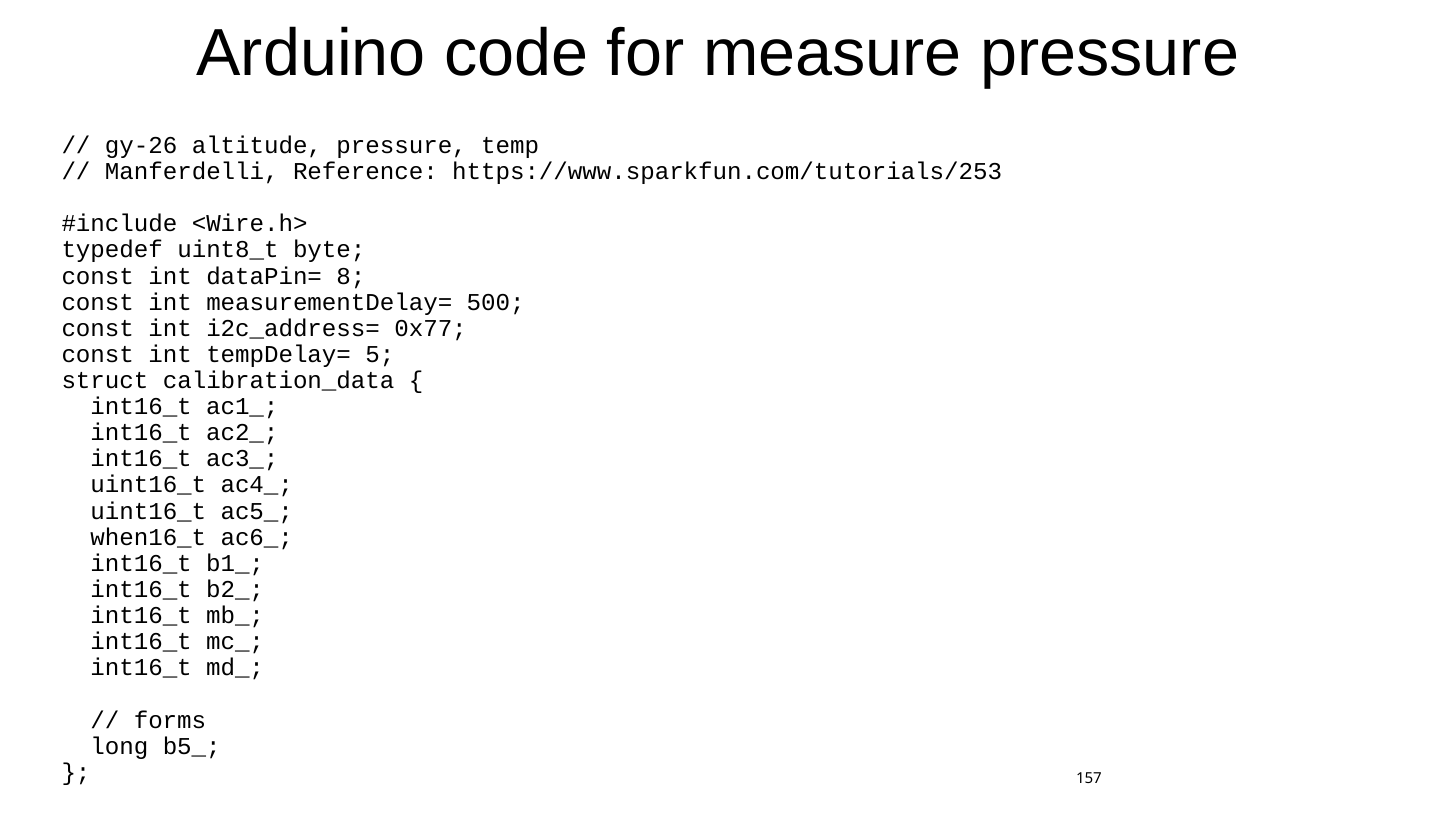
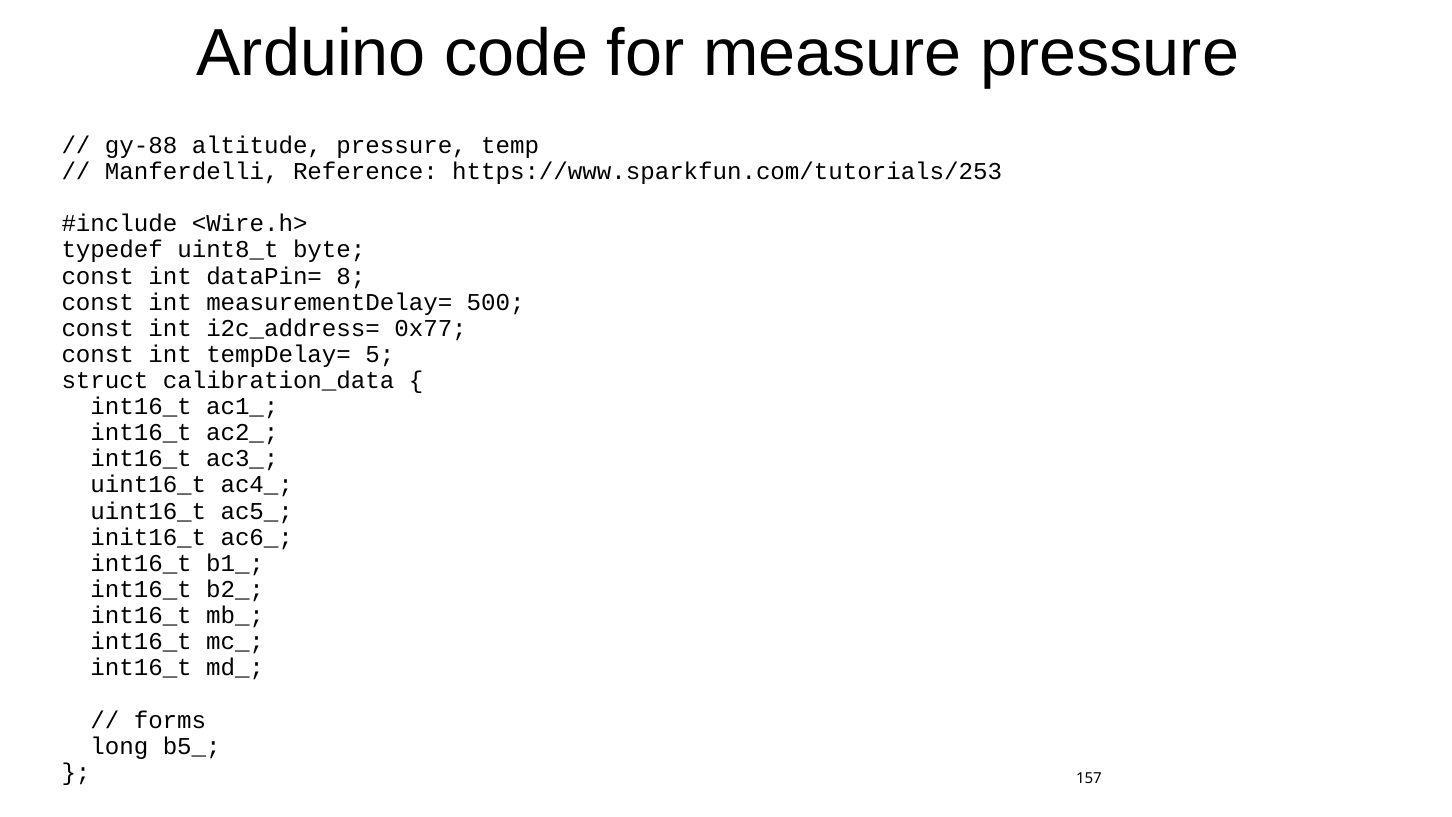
gy-26: gy-26 -> gy-88
when16_t: when16_t -> init16_t
